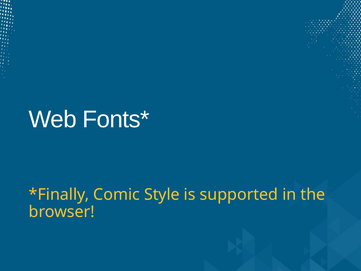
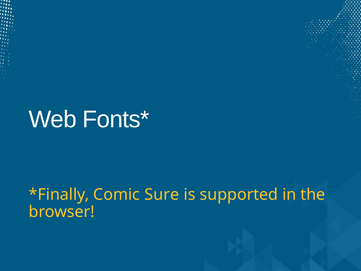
Style: Style -> Sure
